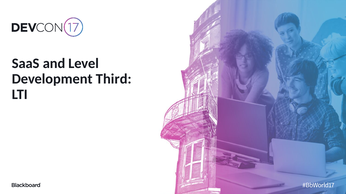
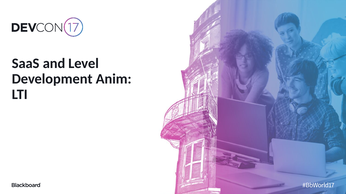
Third: Third -> Anim
